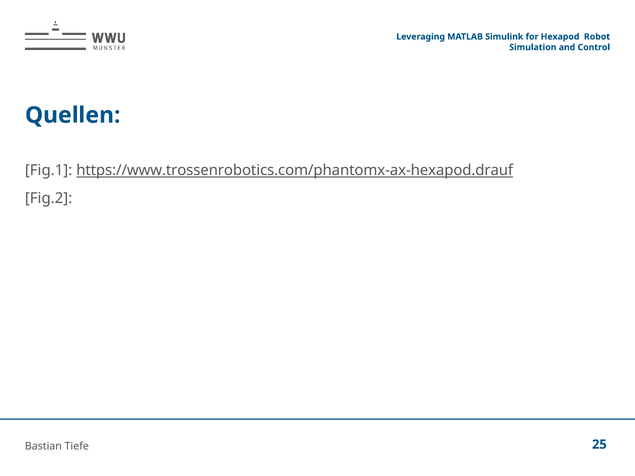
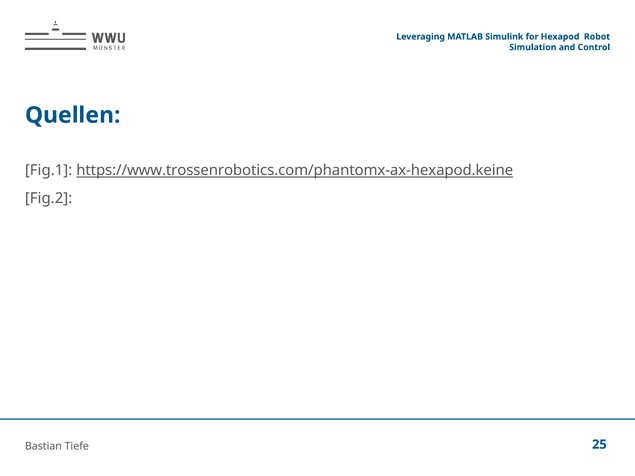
https://www.trossenrobotics.com/phantomx-ax-hexapod.drauf: https://www.trossenrobotics.com/phantomx-ax-hexapod.drauf -> https://www.trossenrobotics.com/phantomx-ax-hexapod.keine
